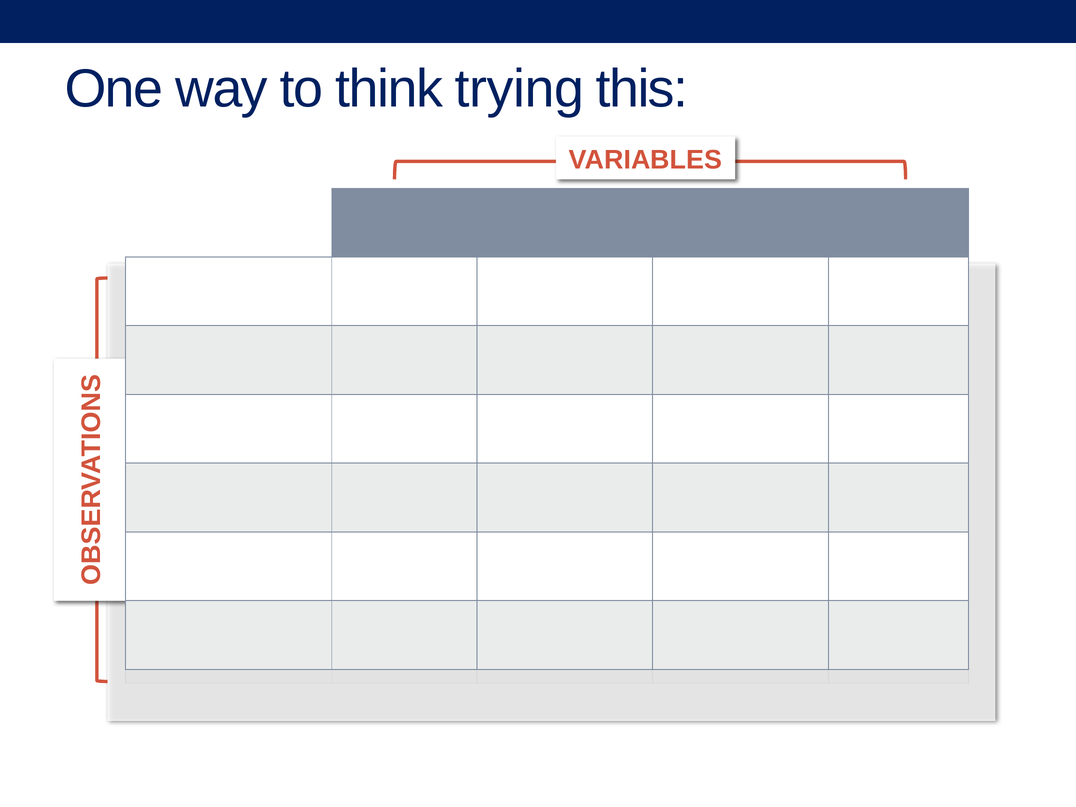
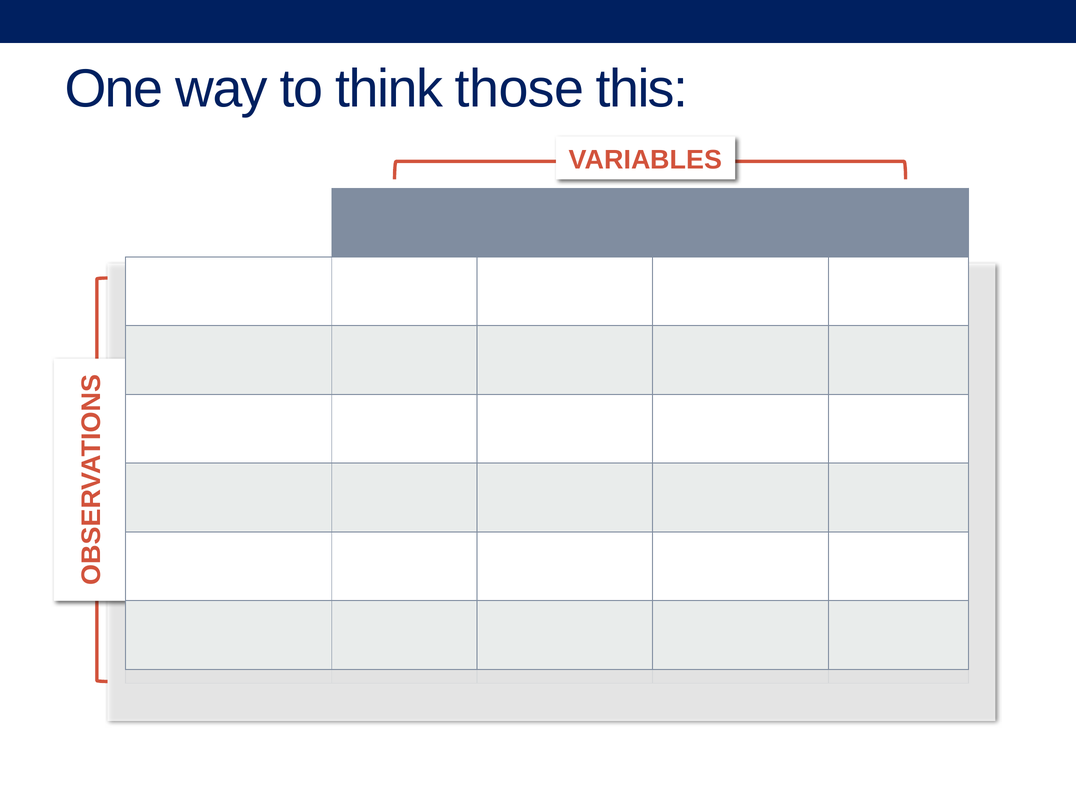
trying: trying -> those
